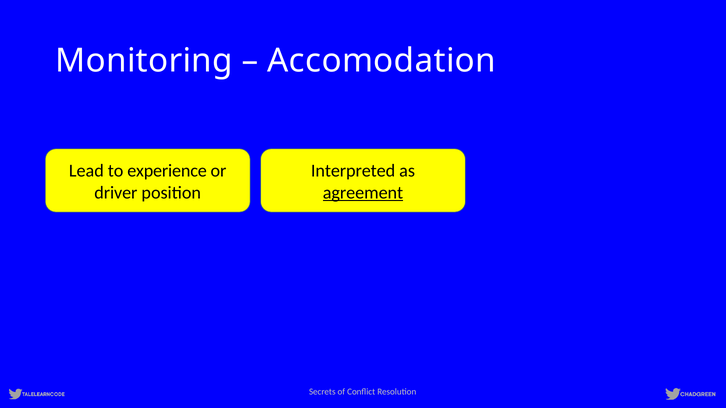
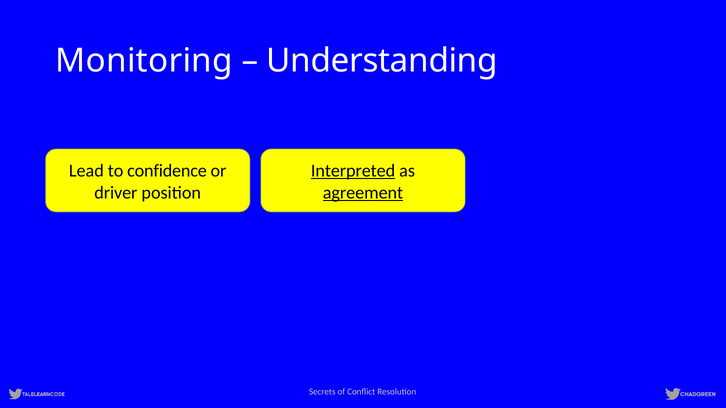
Accomodation: Accomodation -> Understanding
experience: experience -> confidence
Interpreted underline: none -> present
